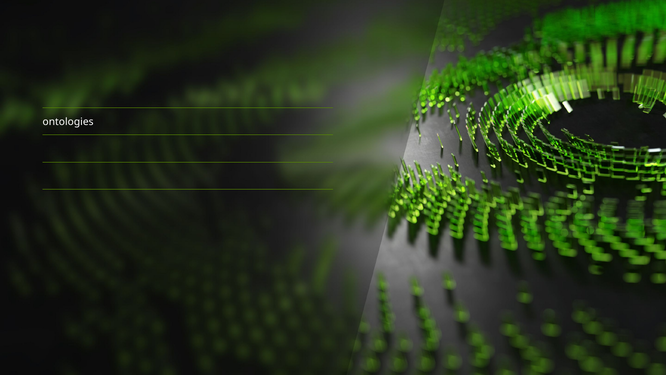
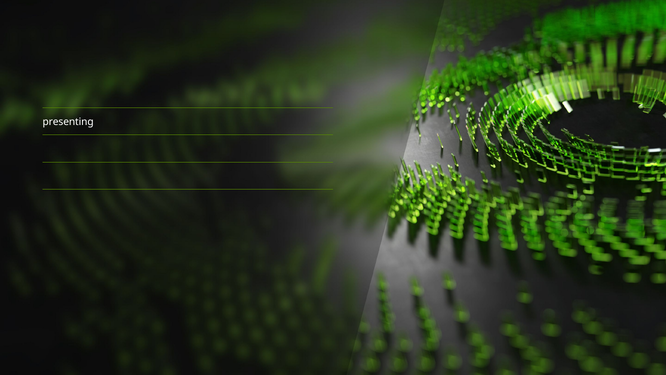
ontologies: ontologies -> presenting
